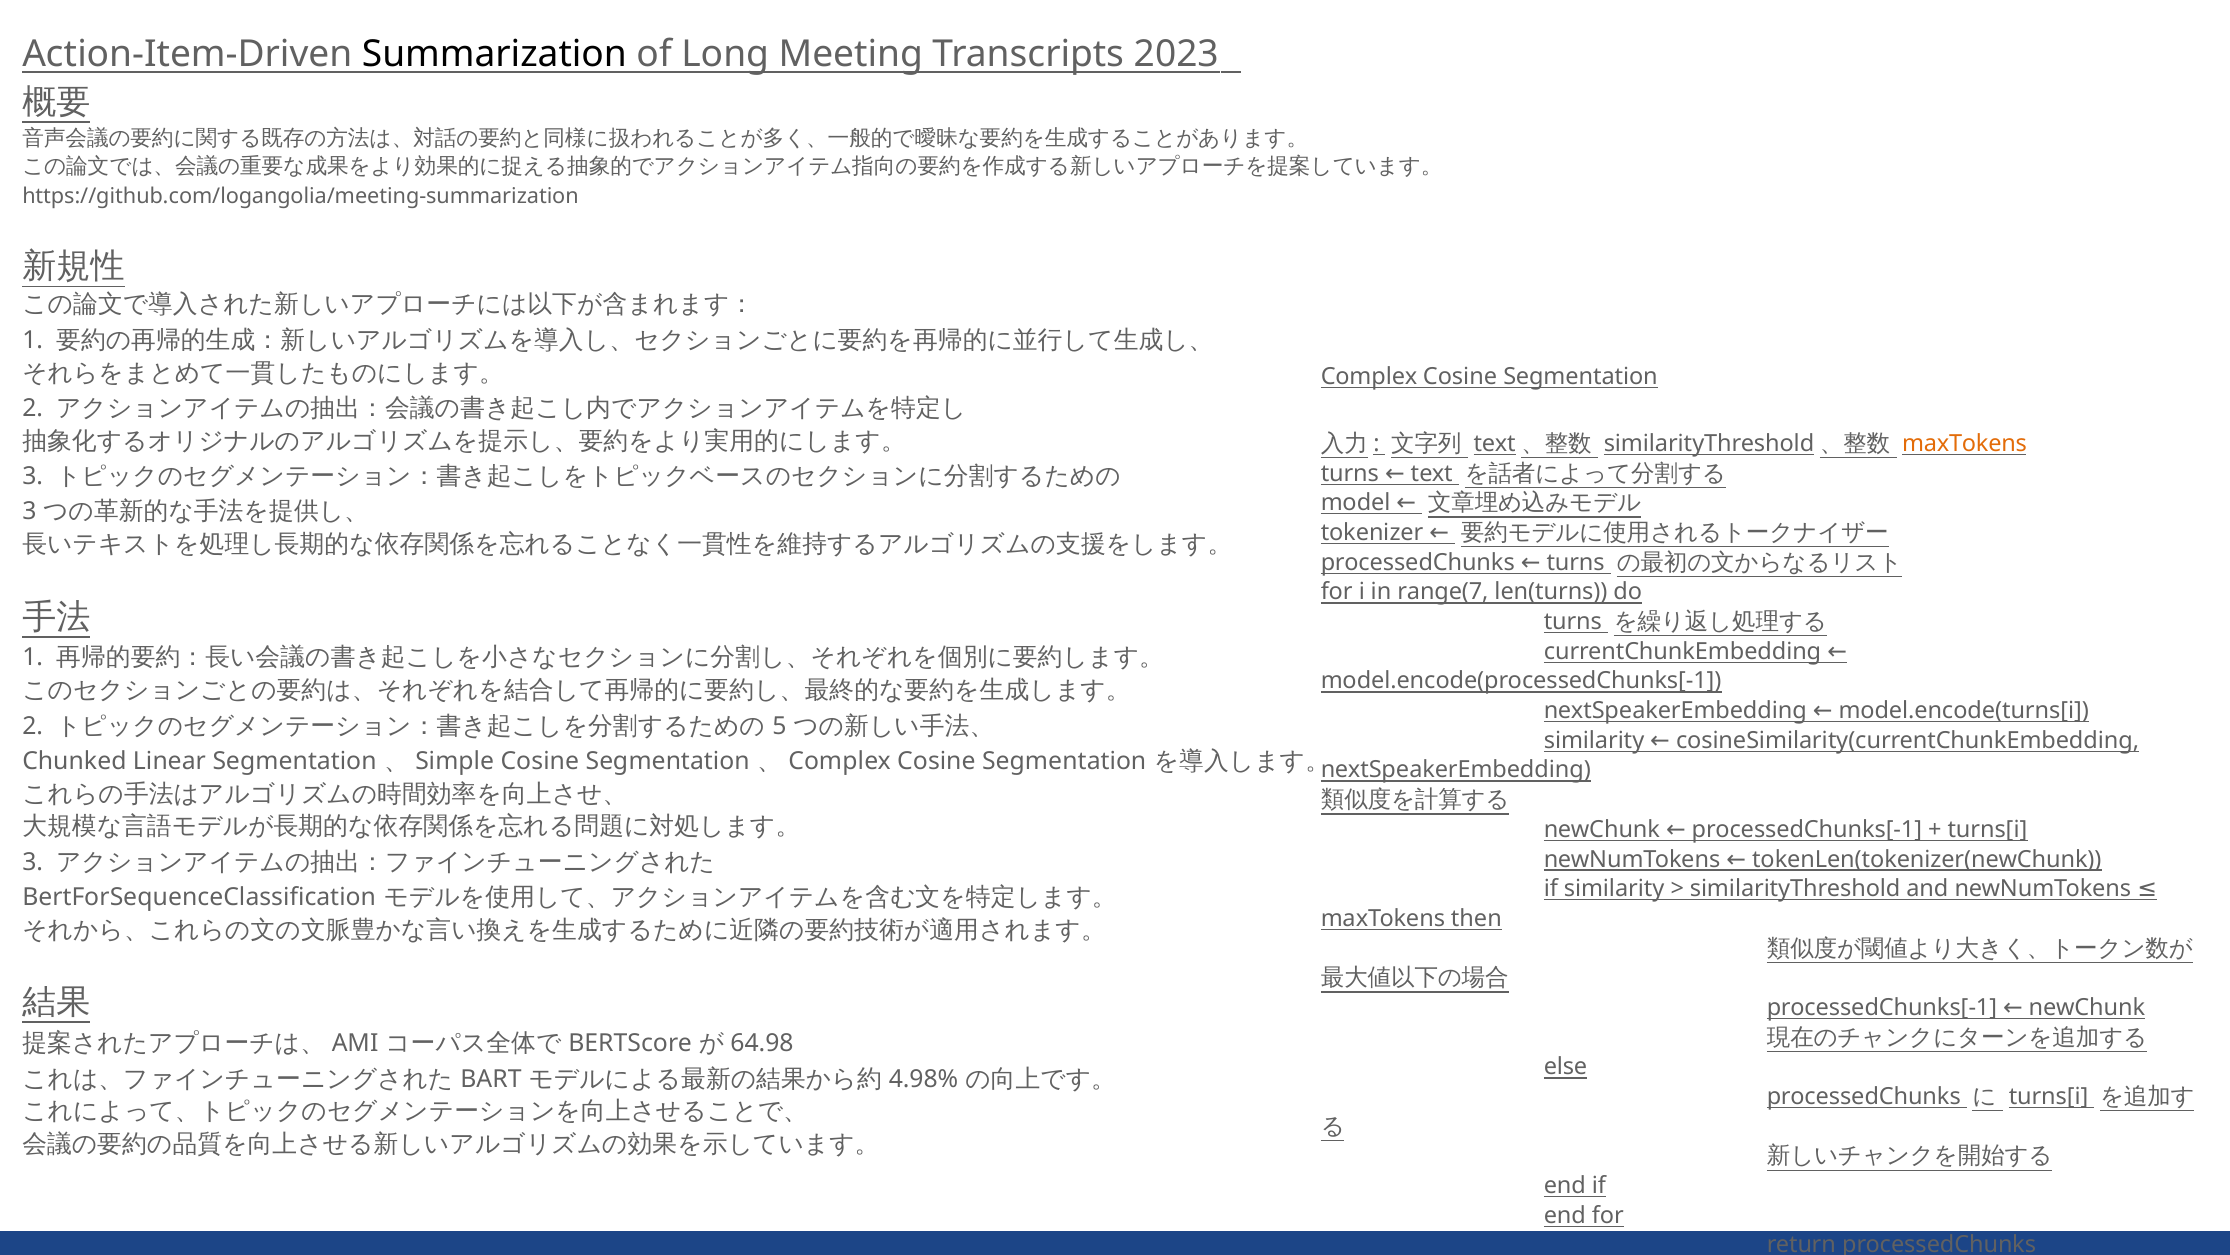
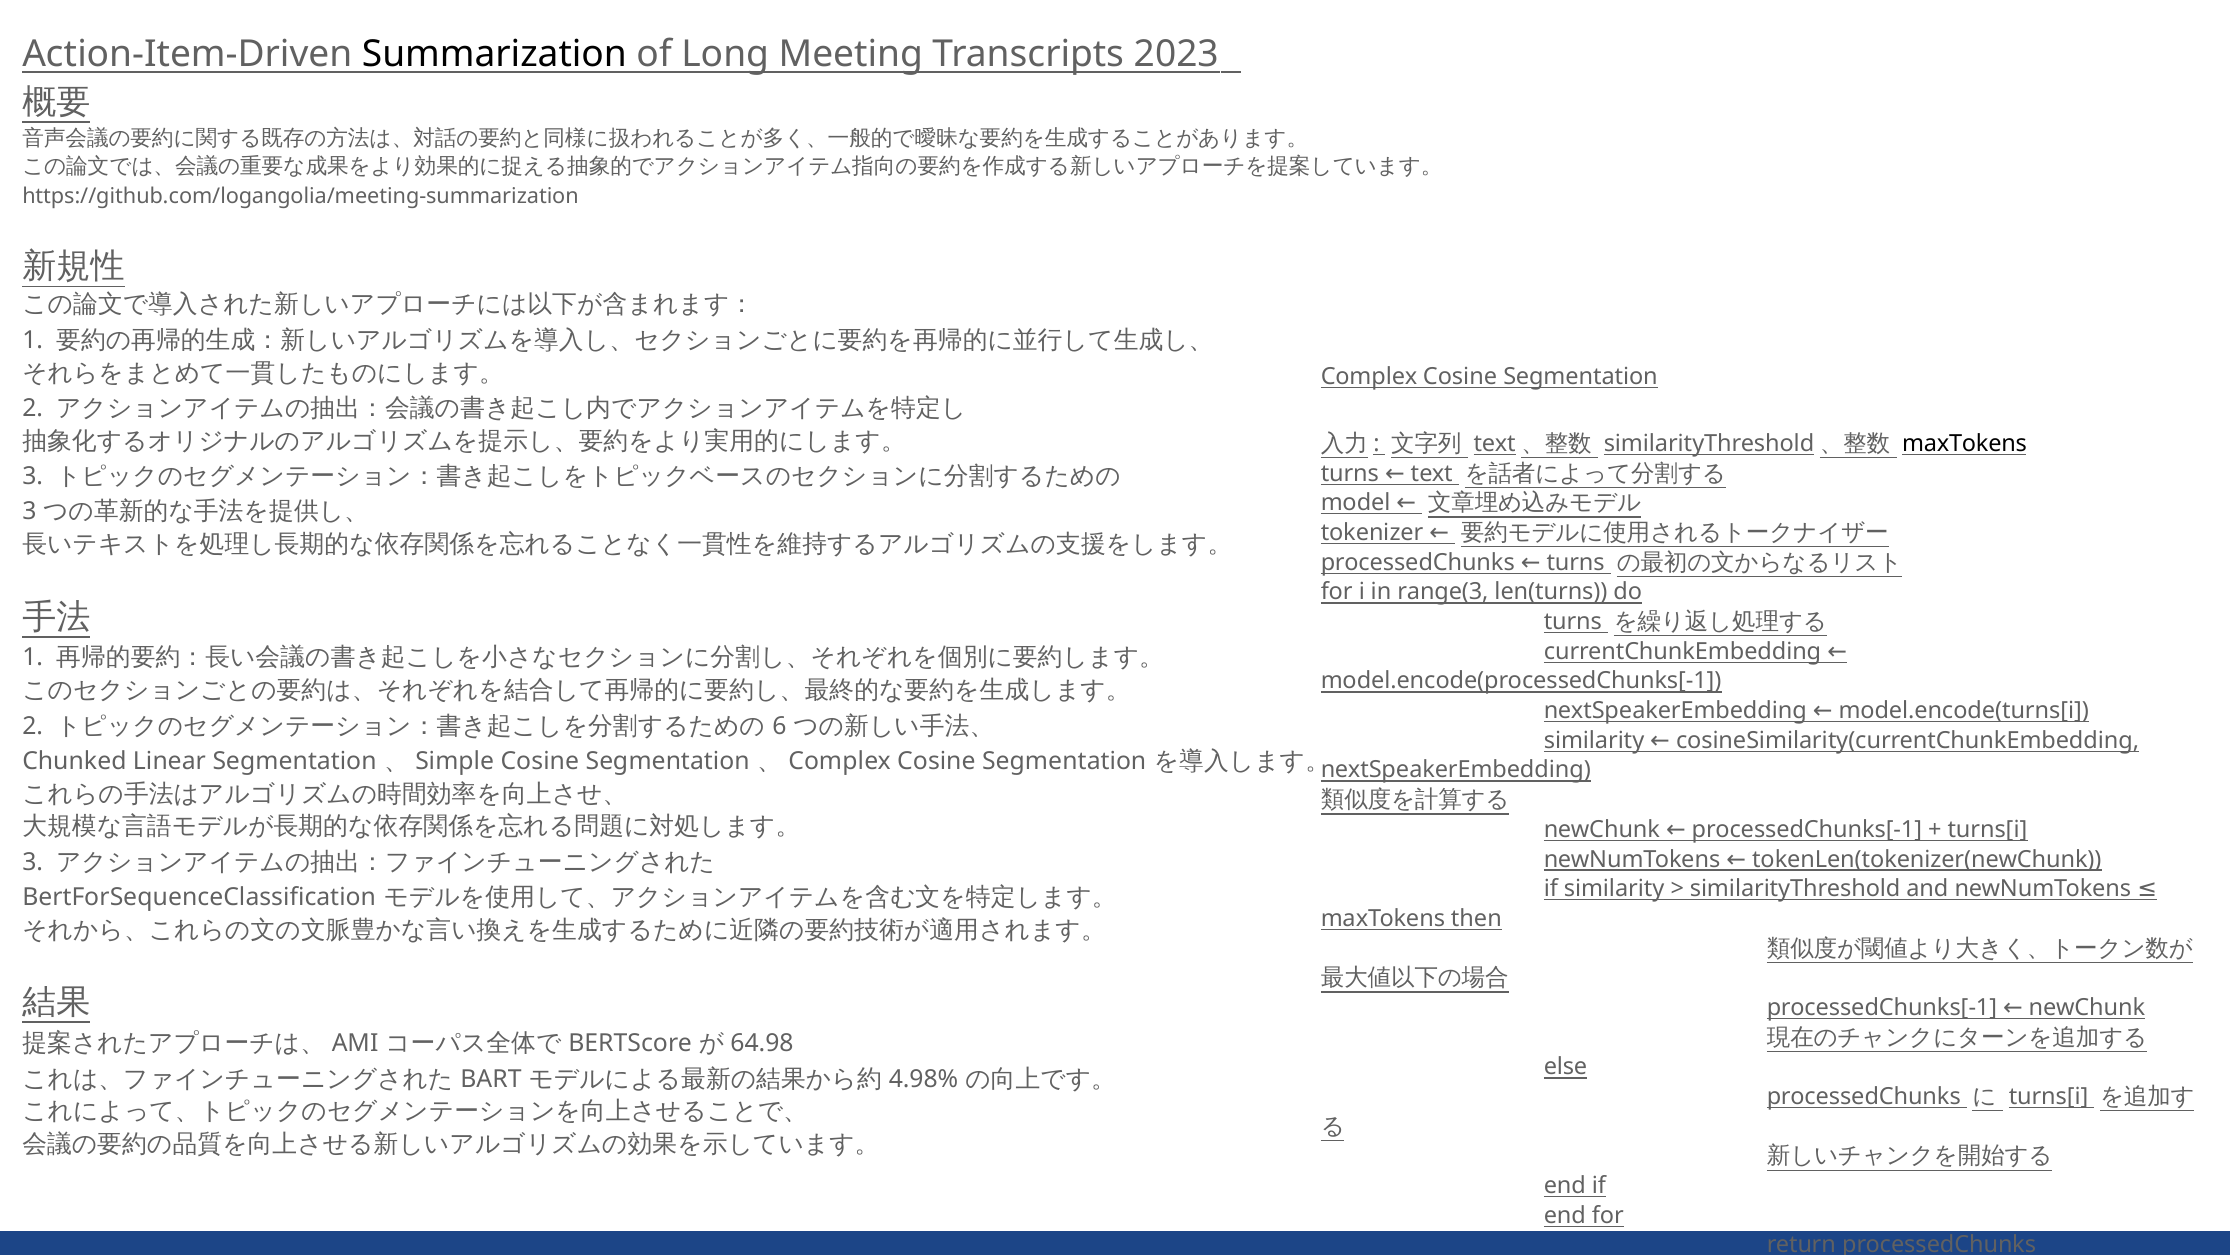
maxTokens at (1965, 443) colour: orange -> black
range(7: range(7 -> range(3
5: 5 -> 6
